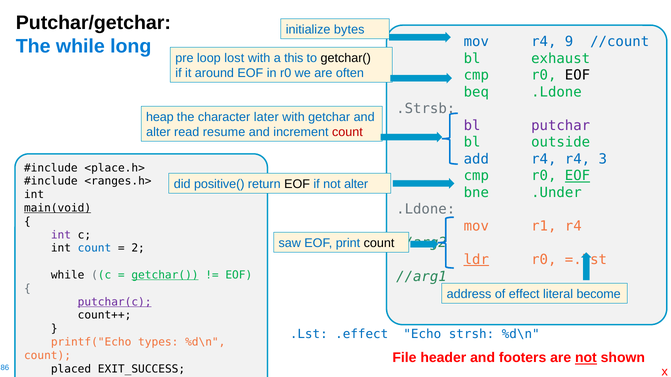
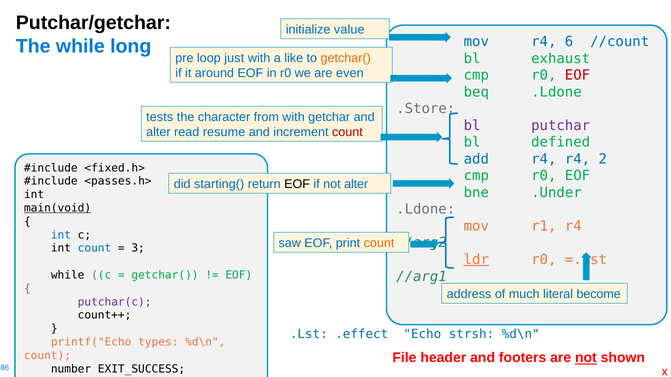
bytes: bytes -> value
9: 9 -> 6
lost: lost -> just
this: this -> like
getchar( at (346, 58) colour: black -> orange
often: often -> even
EOF at (578, 75) colour: black -> red
.Strsb: .Strsb -> .Store
heap: heap -> tests
later: later -> from
outside: outside -> defined
3: 3 -> 2
<place.h>: <place.h> -> <fixed.h>
EOF at (578, 176) underline: present -> none
<ranges.h>: <ranges.h> -> <passes.h>
positive(: positive( -> starting(
int at (61, 235) colour: purple -> blue
count at (379, 244) colour: black -> orange
2: 2 -> 3
getchar( at (165, 275) underline: present -> none
effect: effect -> much
putchar(c underline: present -> none
placed: placed -> number
